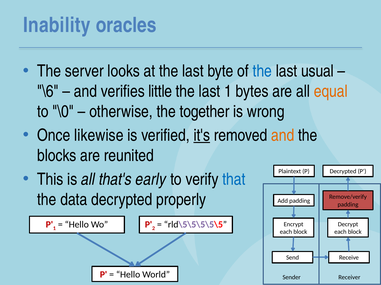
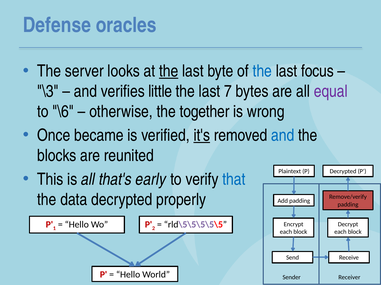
Inability: Inability -> Defense
the at (169, 71) underline: none -> present
usual: usual -> focus
\6: \6 -> \3
last 1: 1 -> 7
equal colour: orange -> purple
\0: \0 -> \6
likewise: likewise -> became
and at (283, 136) colour: orange -> blue
